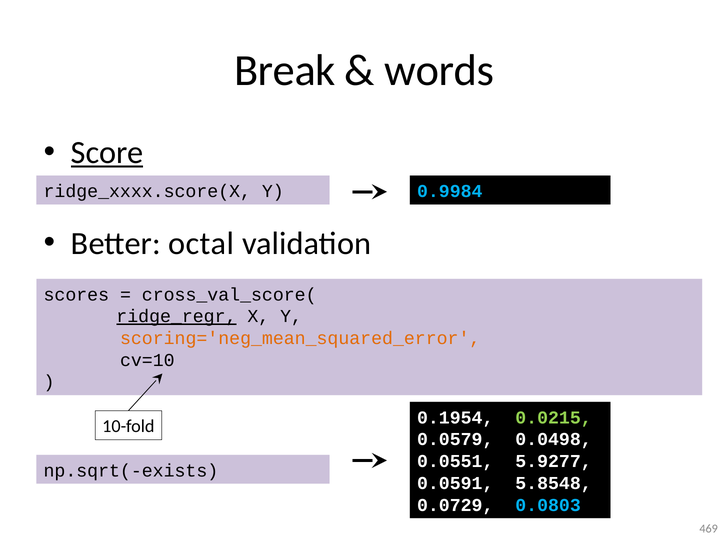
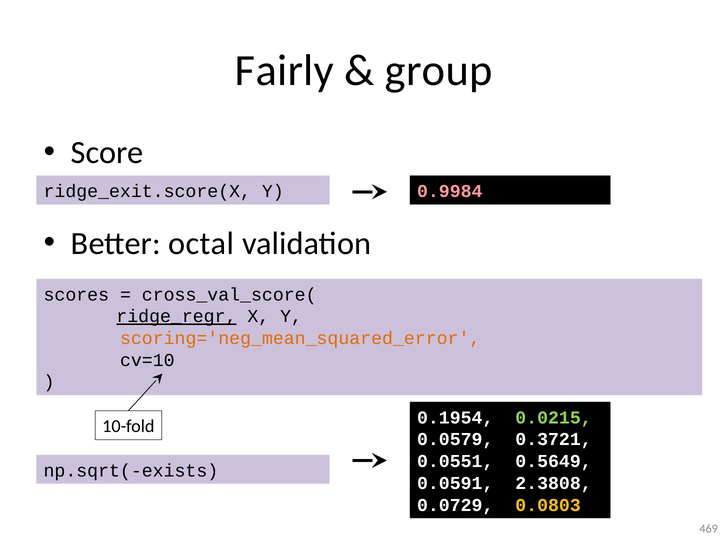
Break: Break -> Fairly
words: words -> group
Score underline: present -> none
ridge_xxxx.score(X: ridge_xxxx.score(X -> ridge_exit.score(X
0.9984 colour: light blue -> pink
0.0498: 0.0498 -> 0.3721
5.9277: 5.9277 -> 0.5649
5.8548: 5.8548 -> 2.3808
0.0803 colour: light blue -> yellow
